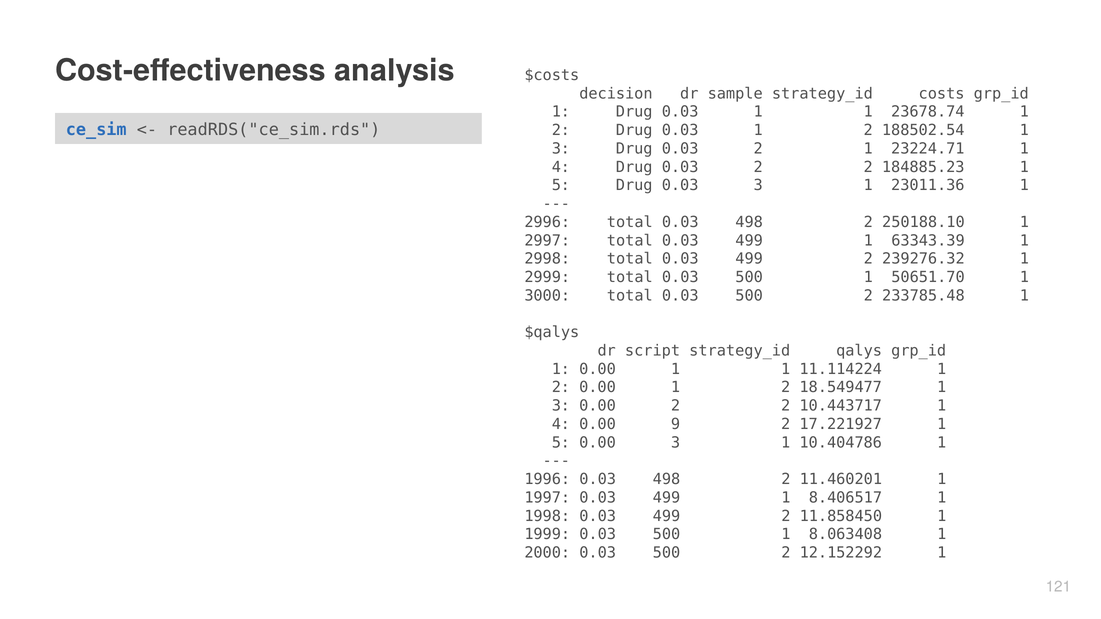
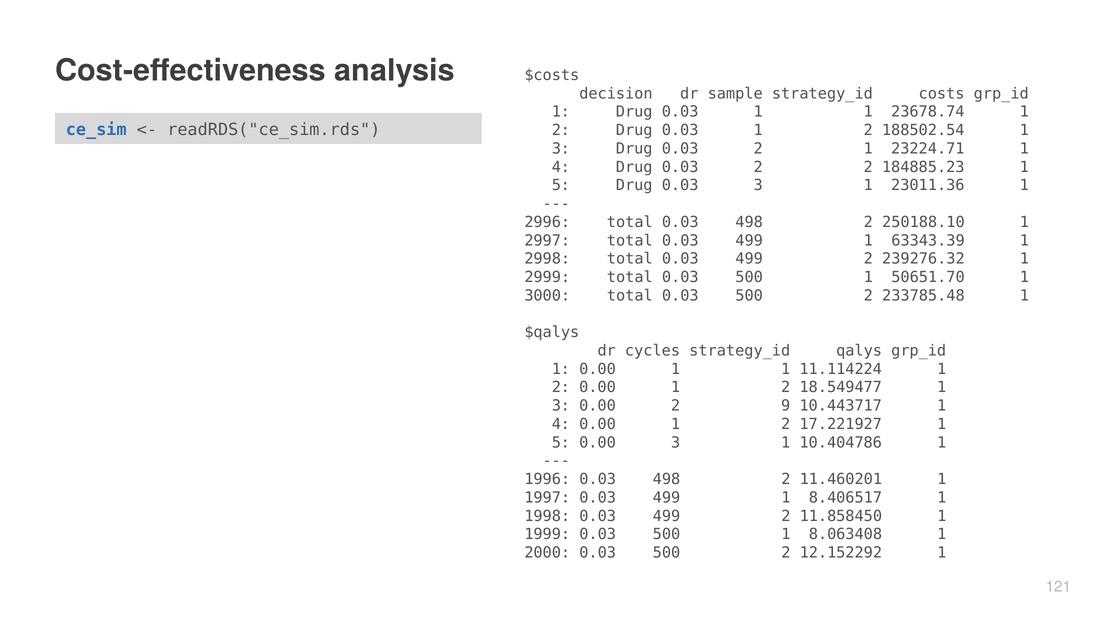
script: script -> cycles
0.00 2 2: 2 -> 9
4 0.00 9: 9 -> 1
